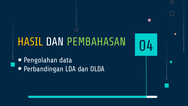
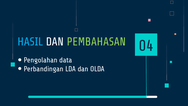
HASIL colour: yellow -> light blue
